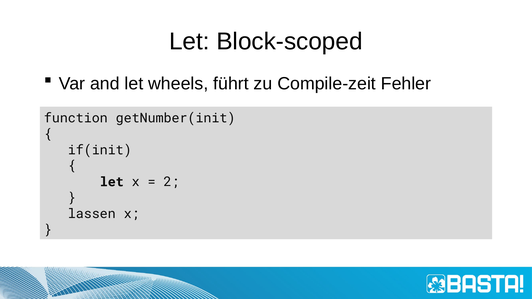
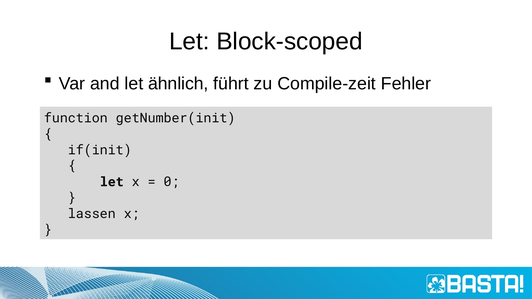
wheels: wheels -> ähnlich
2: 2 -> 0
